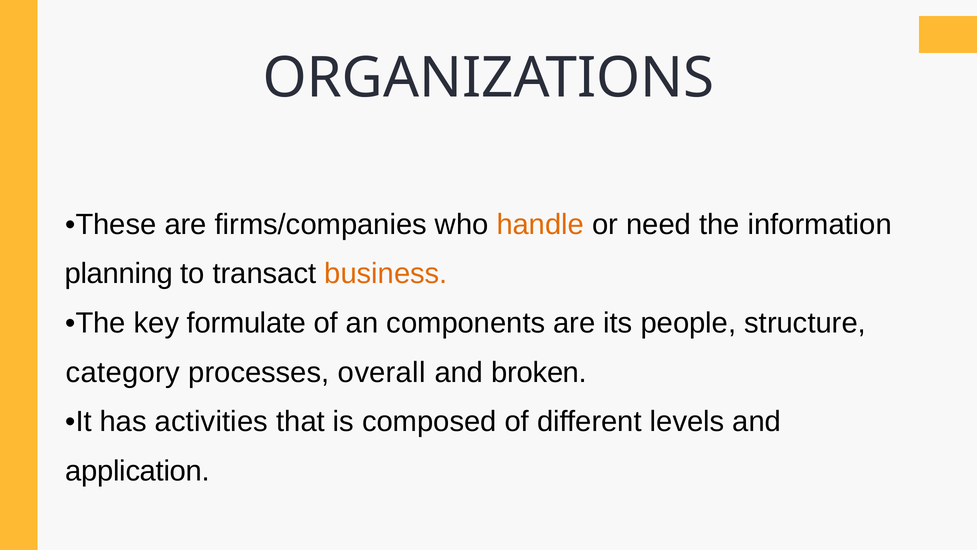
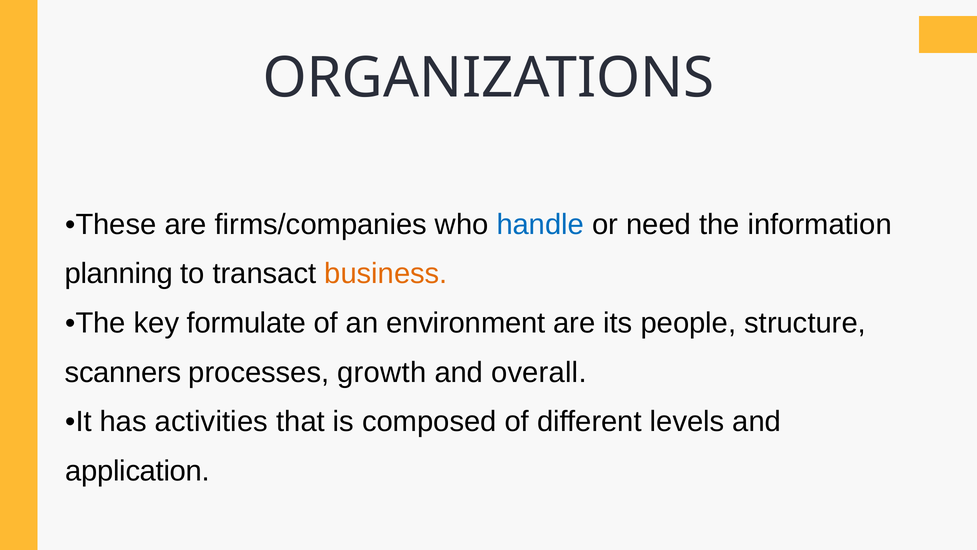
handle colour: orange -> blue
components: components -> environment
category: category -> scanners
overall: overall -> growth
broken: broken -> overall
